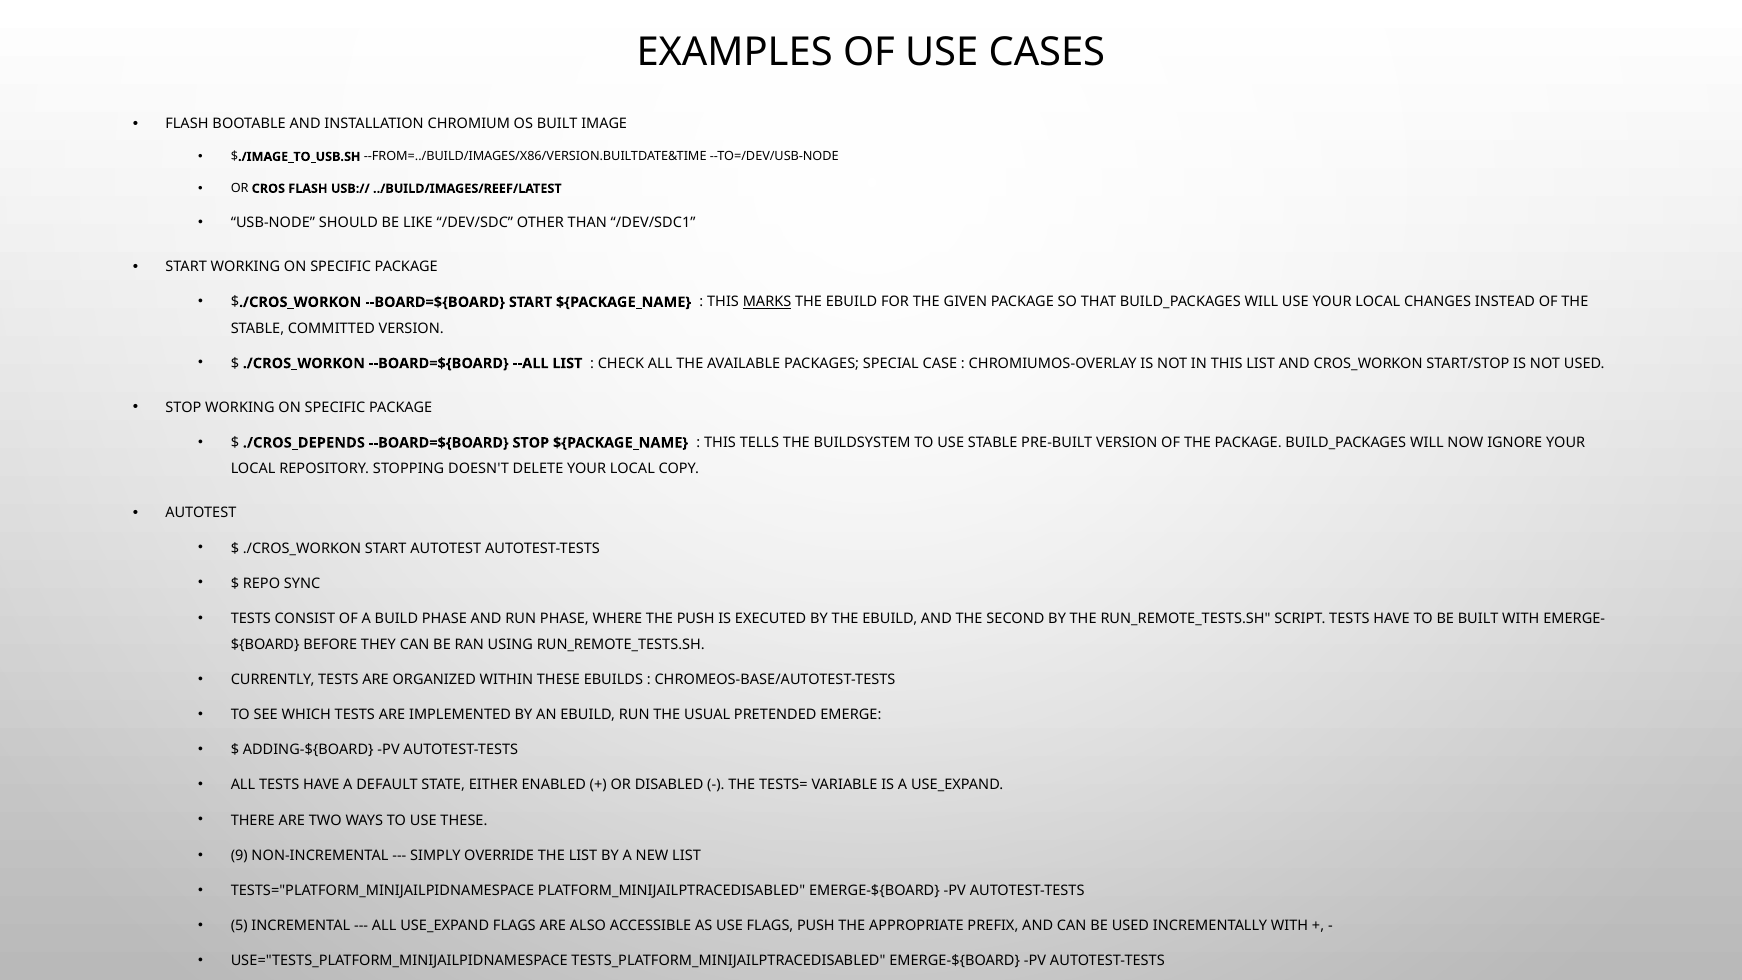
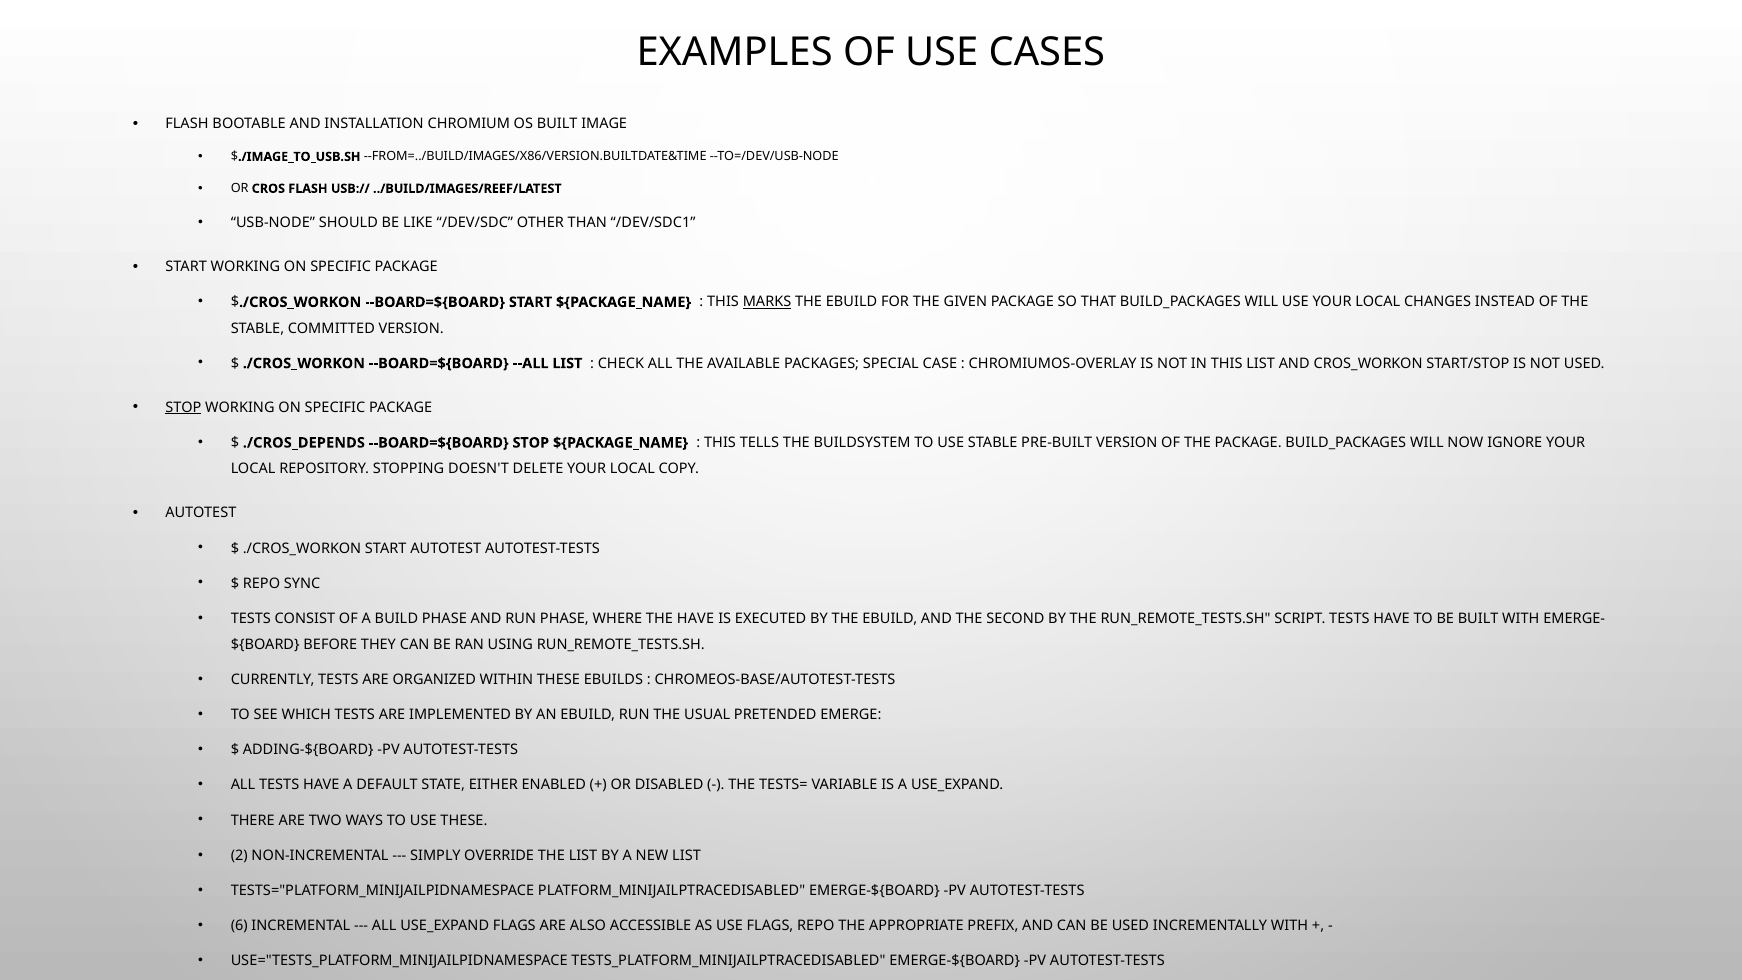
STOP at (183, 408) underline: none -> present
THE PUSH: PUSH -> HAVE
9: 9 -> 2
5: 5 -> 6
FLAGS PUSH: PUSH -> REPO
